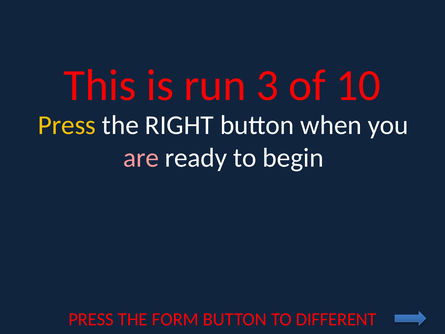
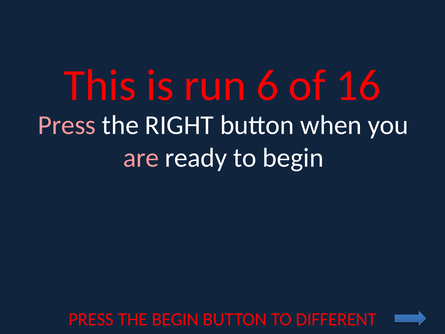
3: 3 -> 6
10: 10 -> 16
Press at (67, 125) colour: yellow -> pink
THE FORM: FORM -> BEGIN
